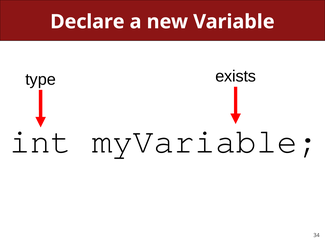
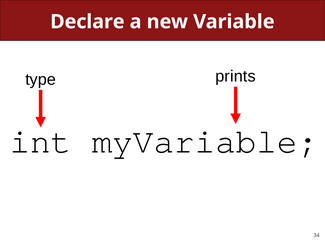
exists: exists -> prints
